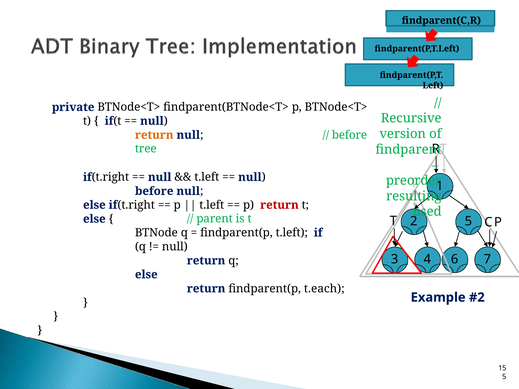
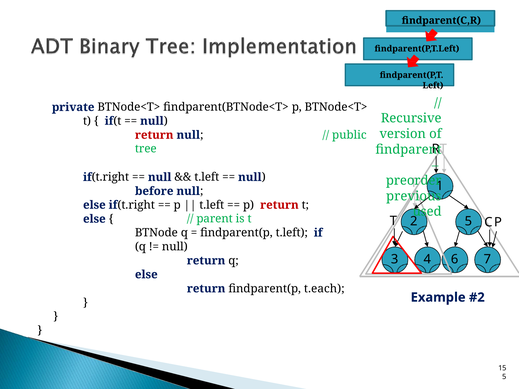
return at (154, 135) colour: orange -> red
before at (349, 135): before -> public
resulting: resulting -> previous
